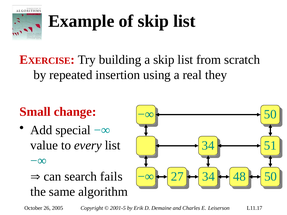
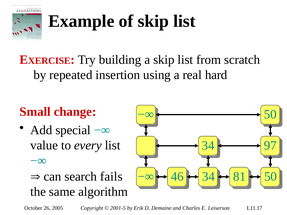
they: they -> hard
51: 51 -> 97
27: 27 -> 46
48: 48 -> 81
